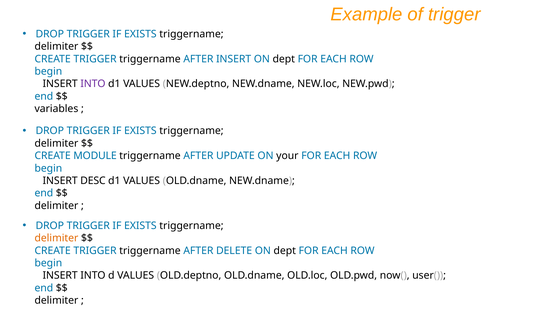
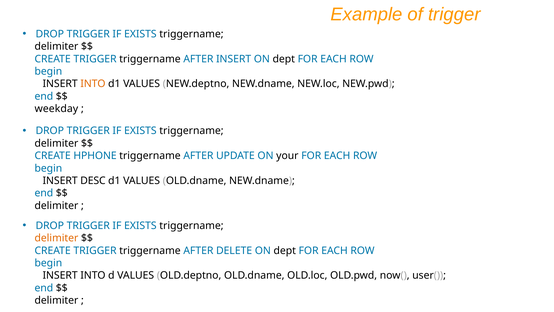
INTO at (93, 84) colour: purple -> orange
variables: variables -> weekday
MODULE: MODULE -> HPHONE
